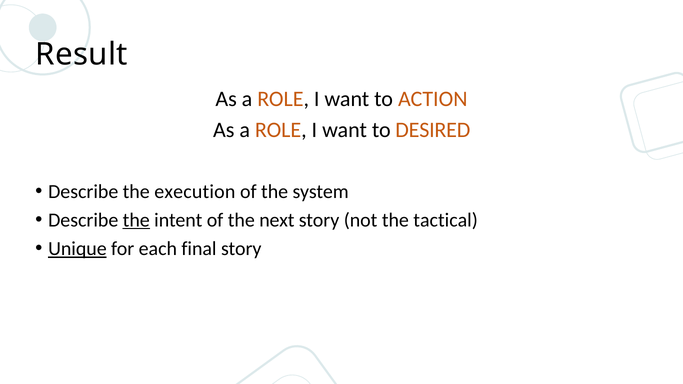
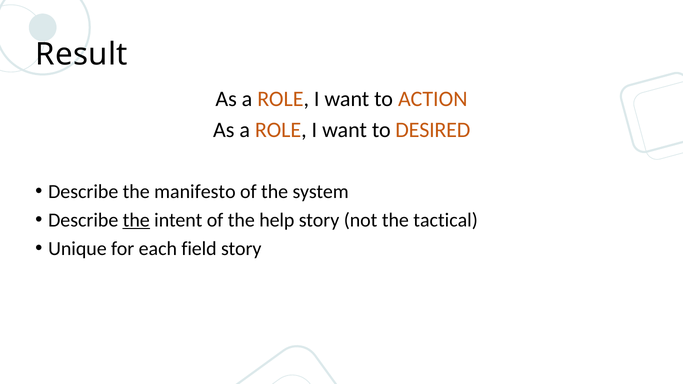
execution: execution -> manifesto
next: next -> help
Unique underline: present -> none
final: final -> field
